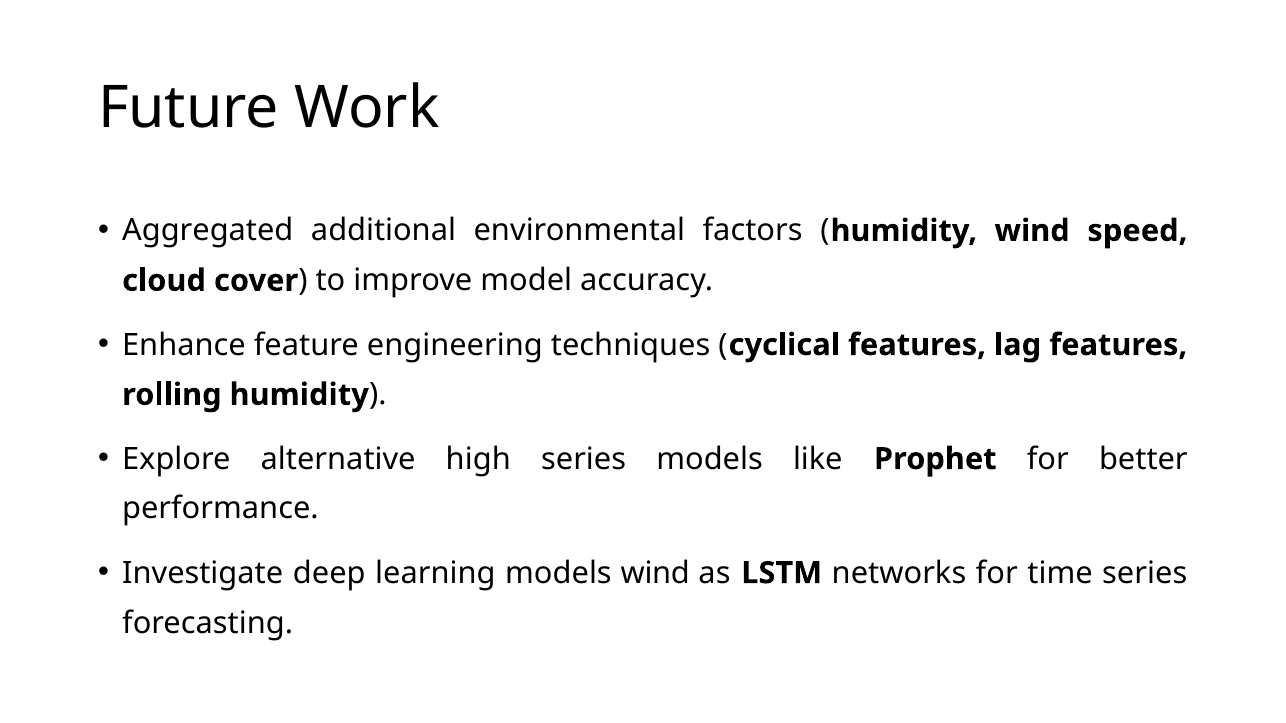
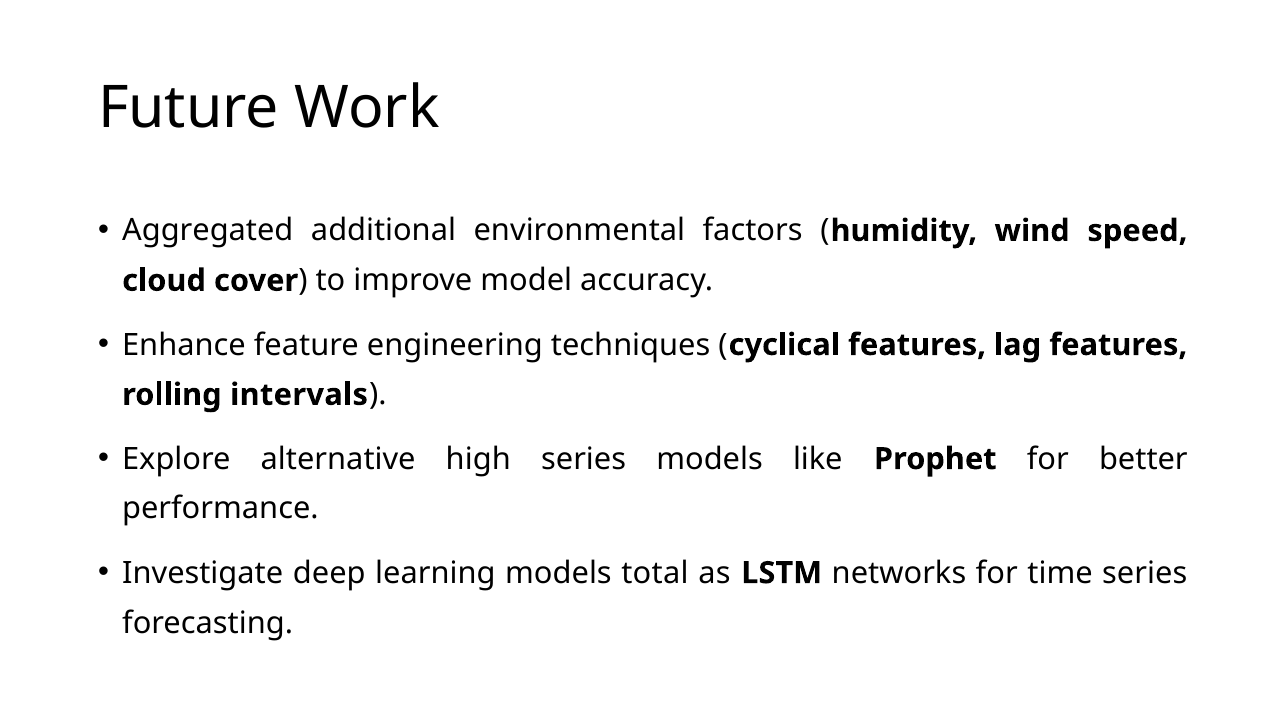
rolling humidity: humidity -> intervals
models wind: wind -> total
